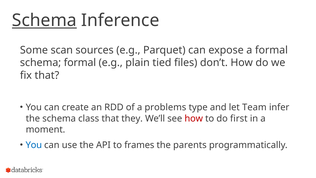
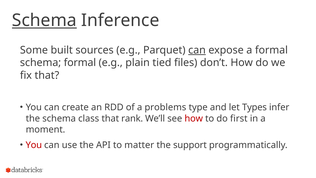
scan: scan -> built
can at (197, 50) underline: none -> present
Team: Team -> Types
they: they -> rank
You at (34, 145) colour: blue -> red
frames: frames -> matter
parents: parents -> support
